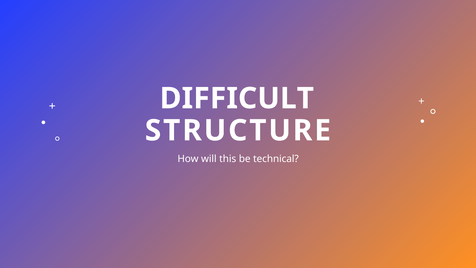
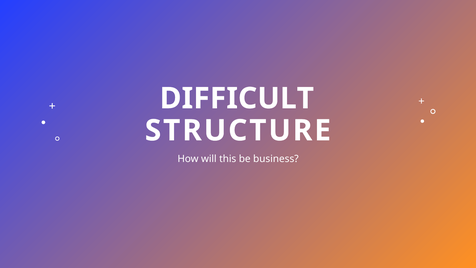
technical: technical -> business
